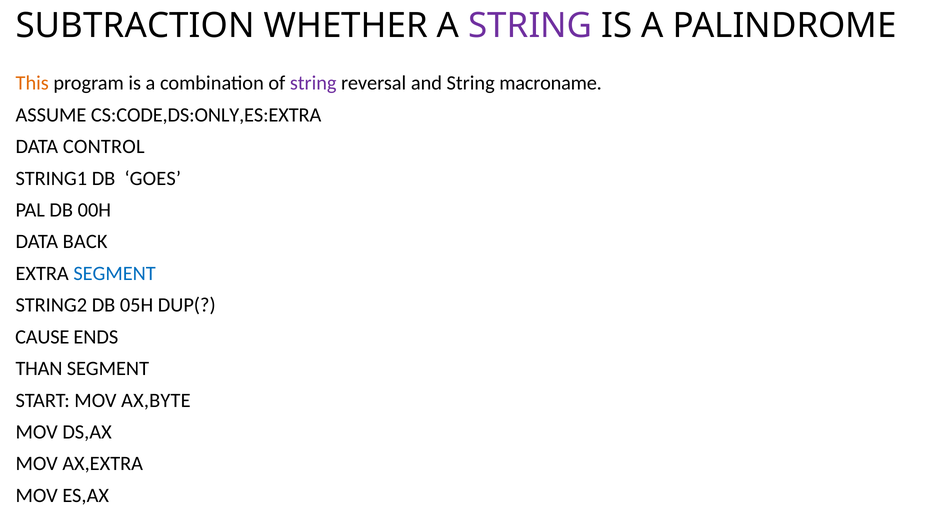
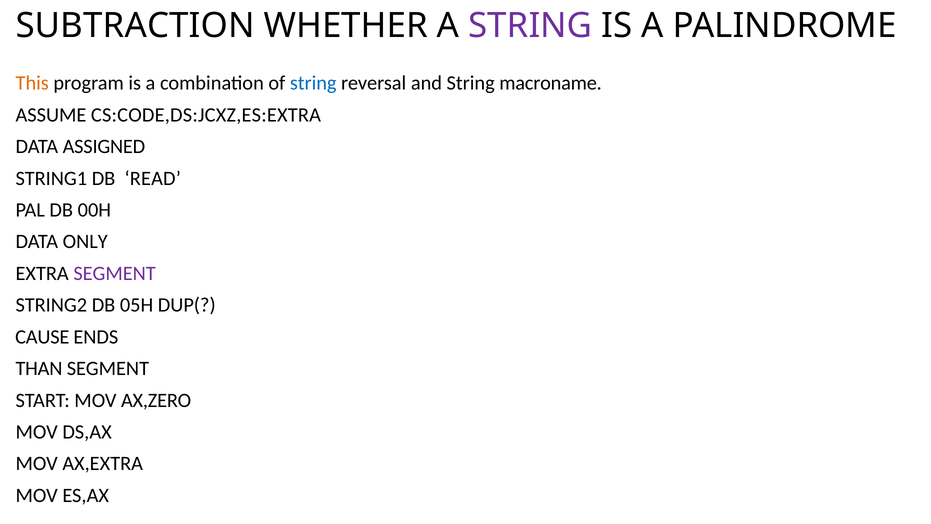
string at (313, 83) colour: purple -> blue
CS:CODE,DS:ONLY,ES:EXTRA: CS:CODE,DS:ONLY,ES:EXTRA -> CS:CODE,DS:JCXZ,ES:EXTRA
CONTROL: CONTROL -> ASSIGNED
GOES: GOES -> READ
BACK: BACK -> ONLY
SEGMENT at (115, 273) colour: blue -> purple
AX,BYTE: AX,BYTE -> AX,ZERO
